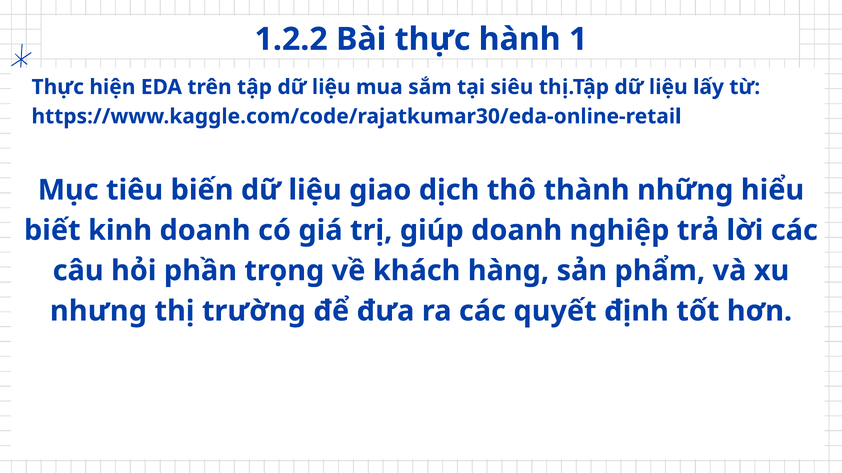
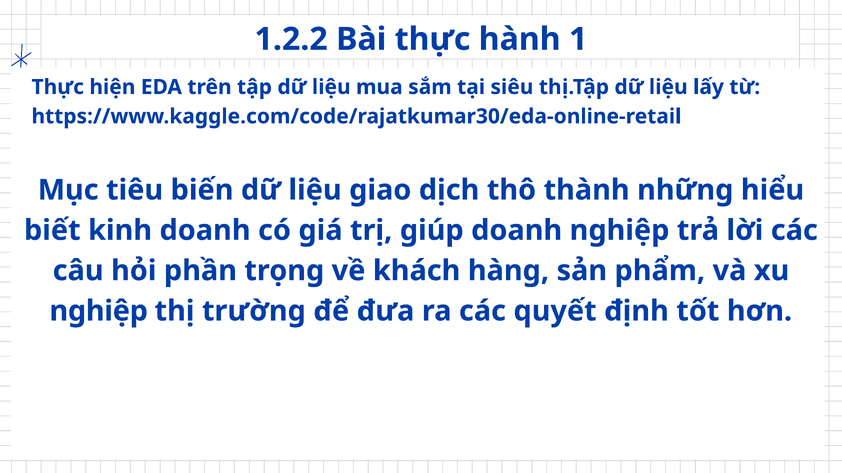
nhưng at (98, 311): nhưng -> nghiệp
